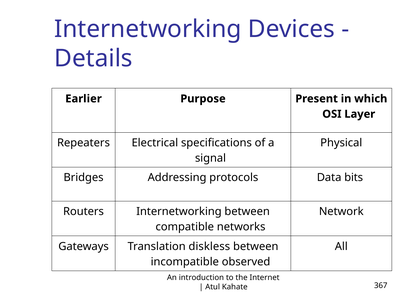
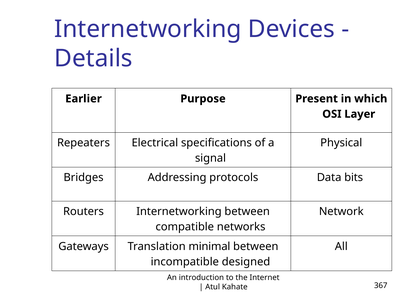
diskless: diskless -> minimal
observed: observed -> designed
